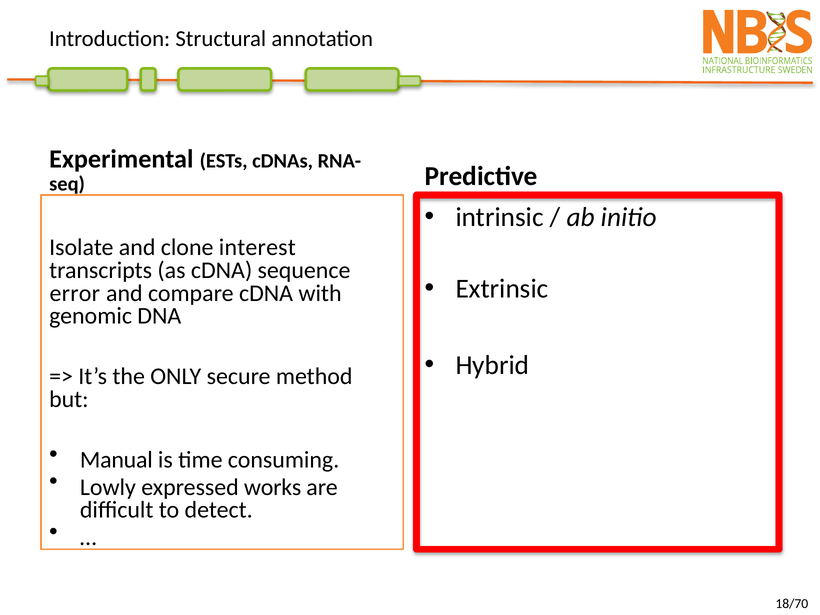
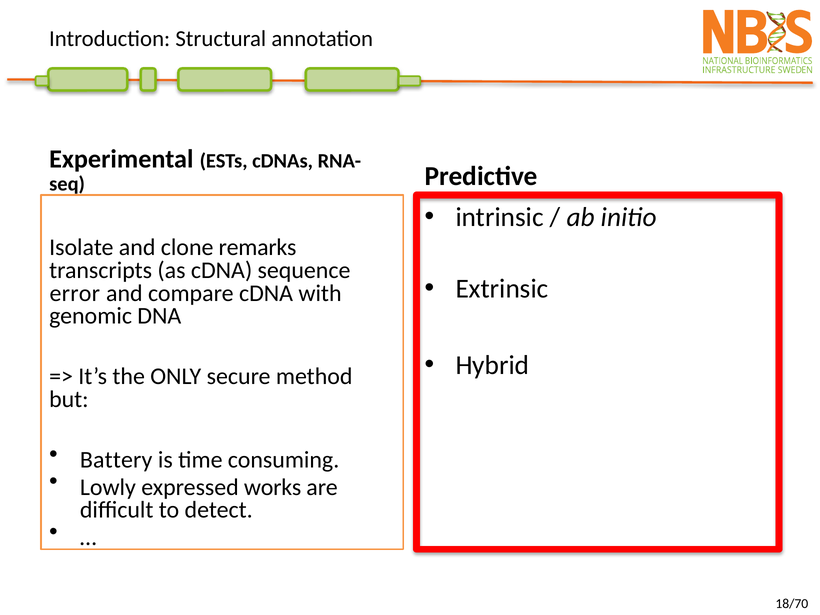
interest: interest -> remarks
Manual: Manual -> Battery
